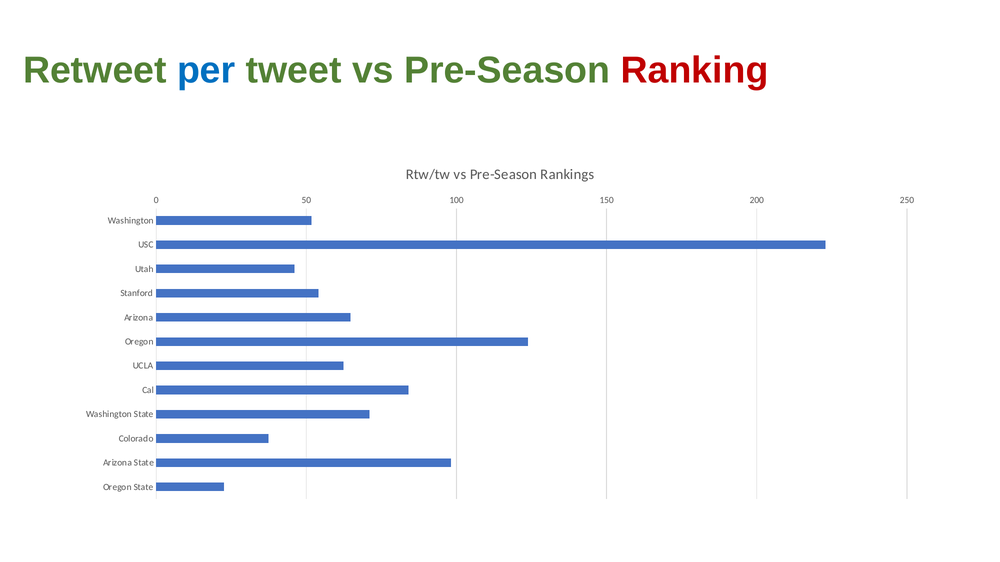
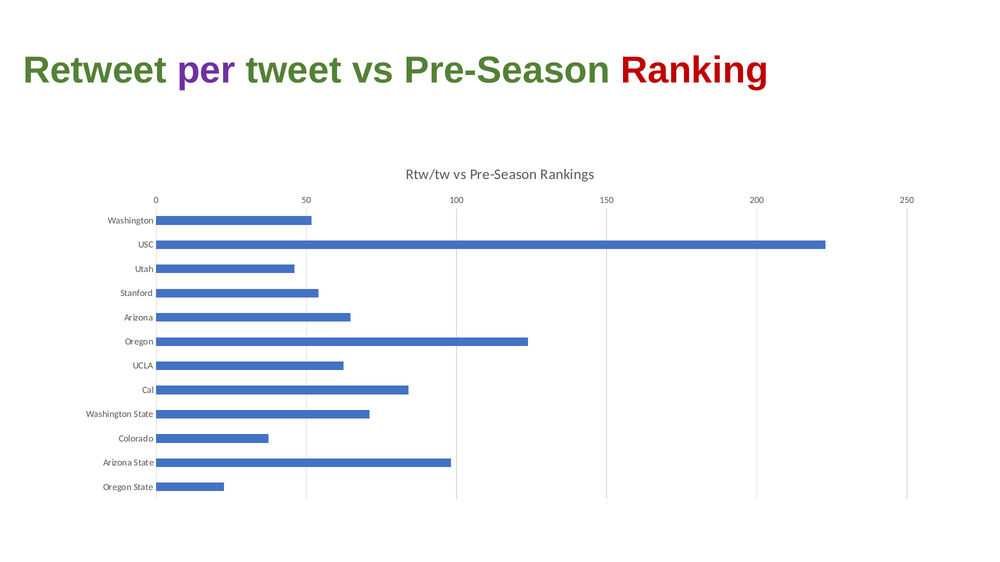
per colour: blue -> purple
